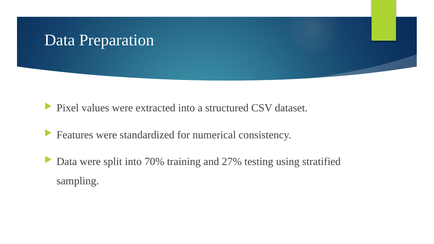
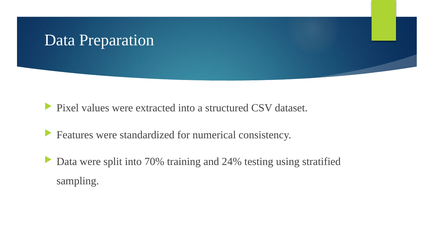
27%: 27% -> 24%
